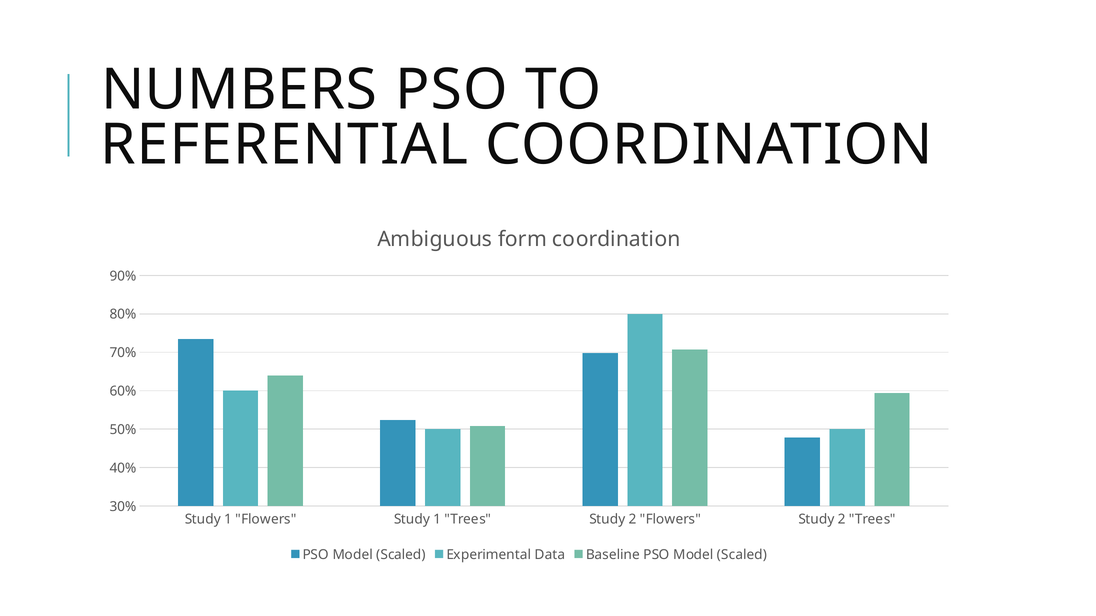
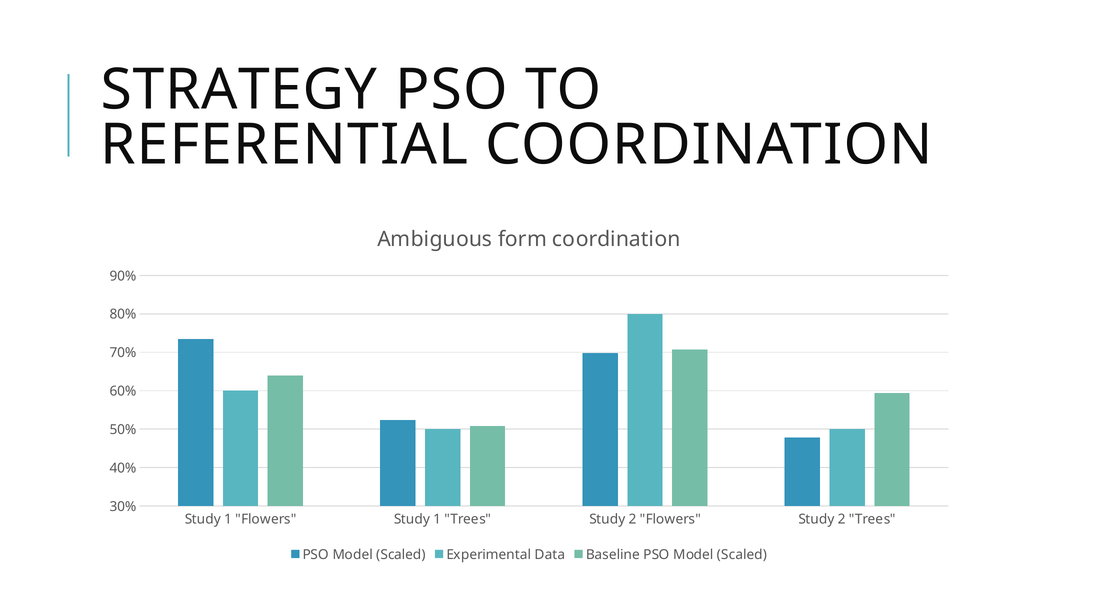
NUMBERS: NUMBERS -> STRATEGY
